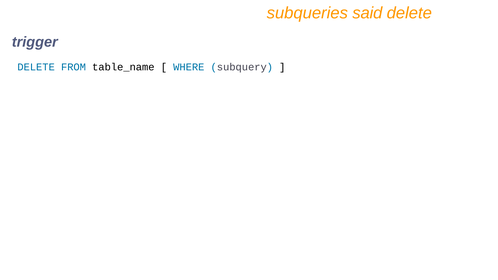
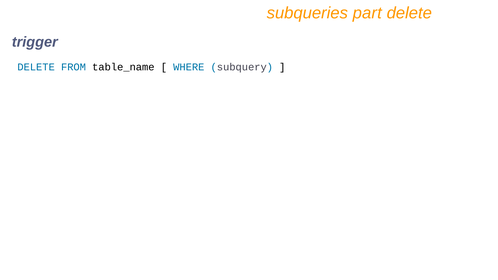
said: said -> part
